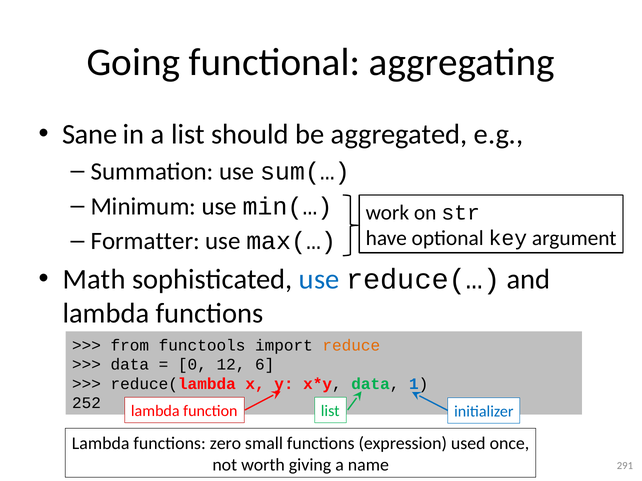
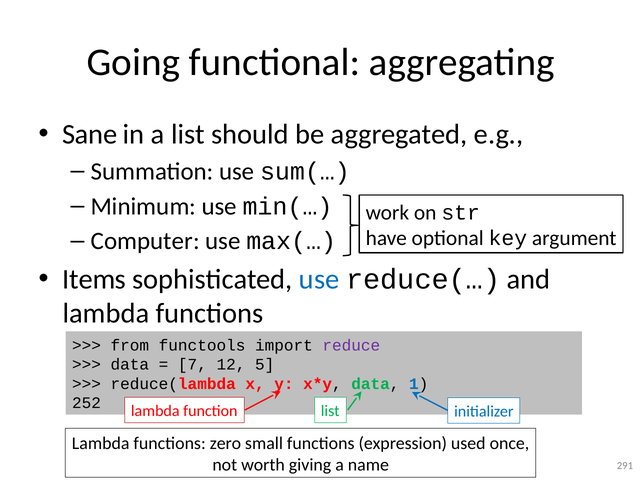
Formatter: Formatter -> Computer
Math: Math -> Items
reduce colour: orange -> purple
0: 0 -> 7
6: 6 -> 5
